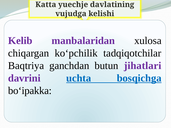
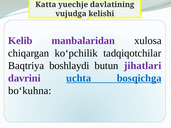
ganchdan: ganchdan -> boshlaydi
bo‘ipakka: bo‘ipakka -> bo‘kuhna
